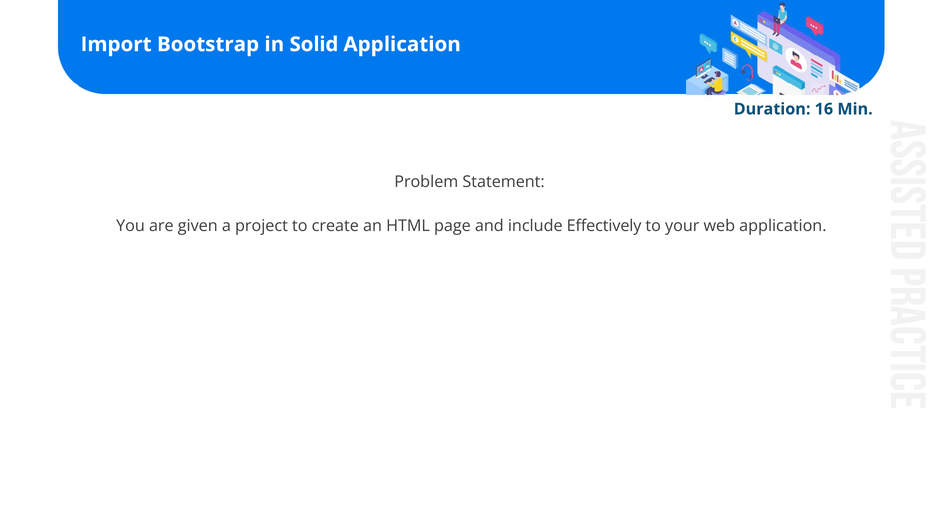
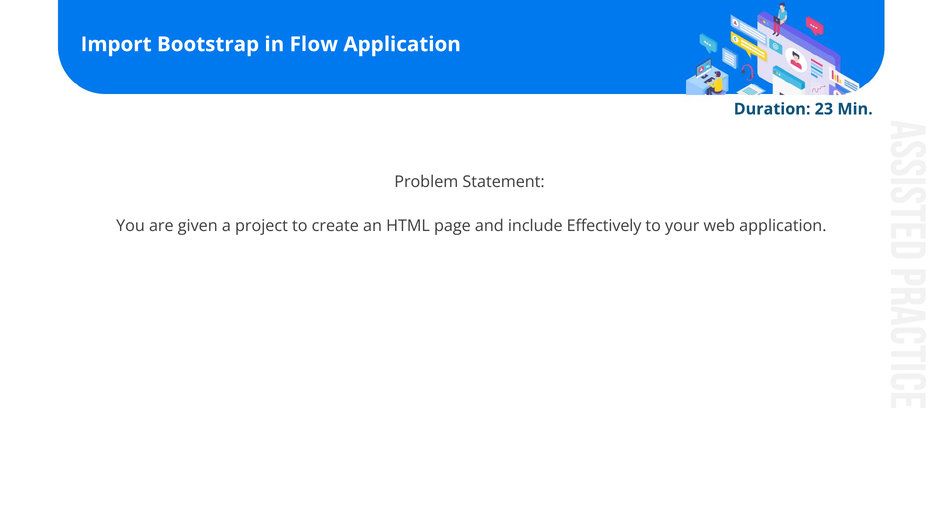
Solid: Solid -> Flow
16: 16 -> 23
